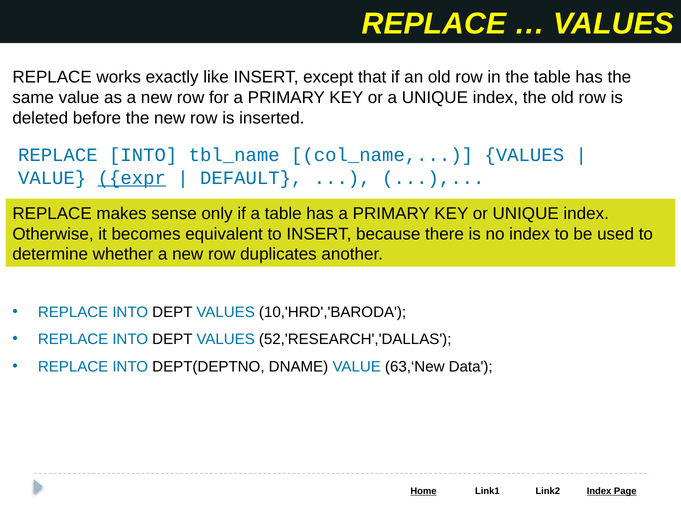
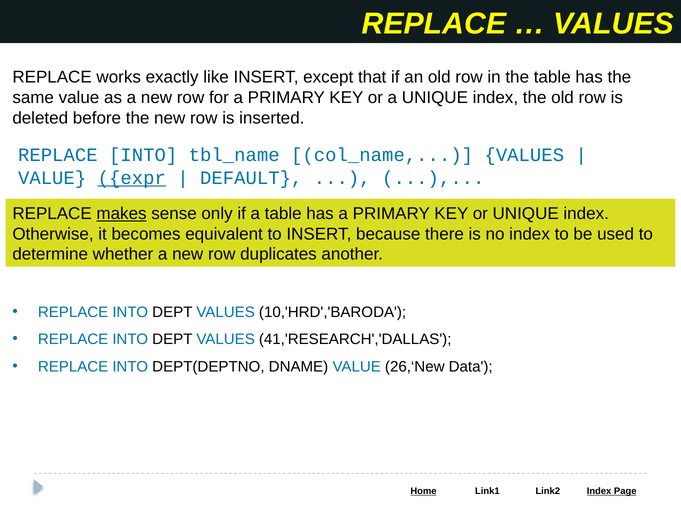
makes underline: none -> present
52,'RESEARCH','DALLAS: 52,'RESEARCH','DALLAS -> 41,'RESEARCH','DALLAS
63,‘New: 63,‘New -> 26,‘New
